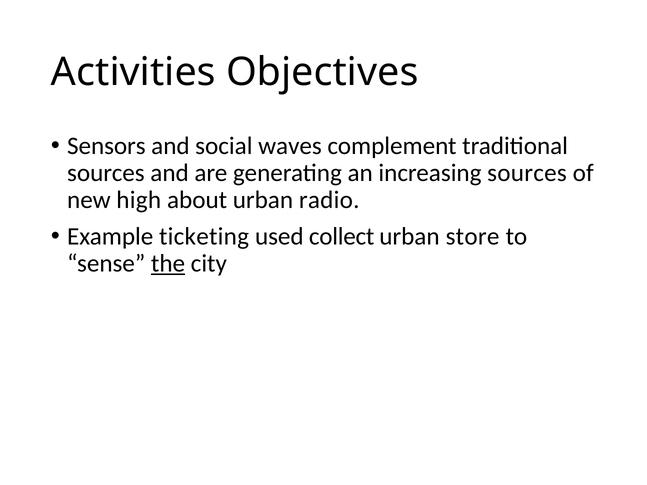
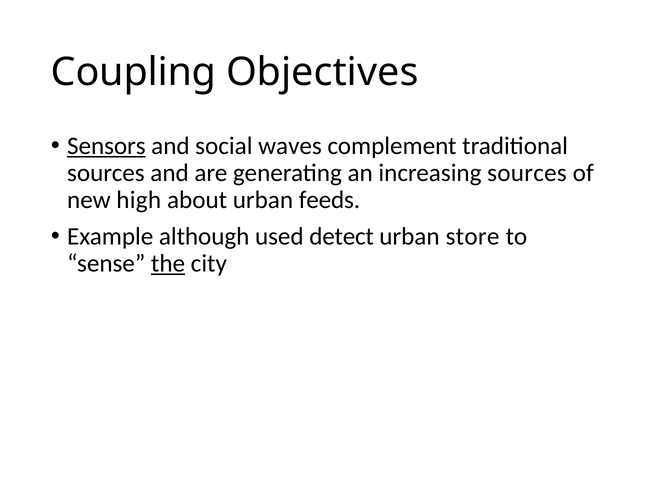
Activities: Activities -> Coupling
Sensors underline: none -> present
radio: radio -> feeds
ticketing: ticketing -> although
collect: collect -> detect
